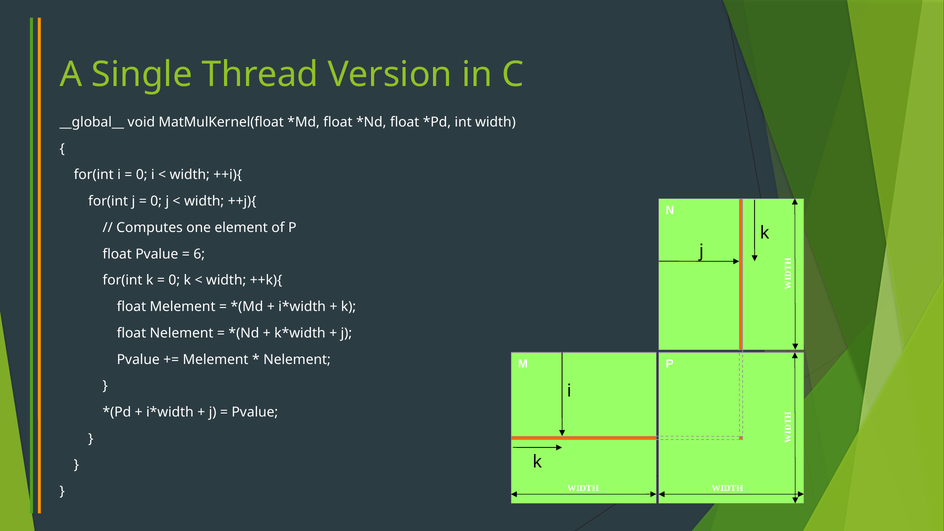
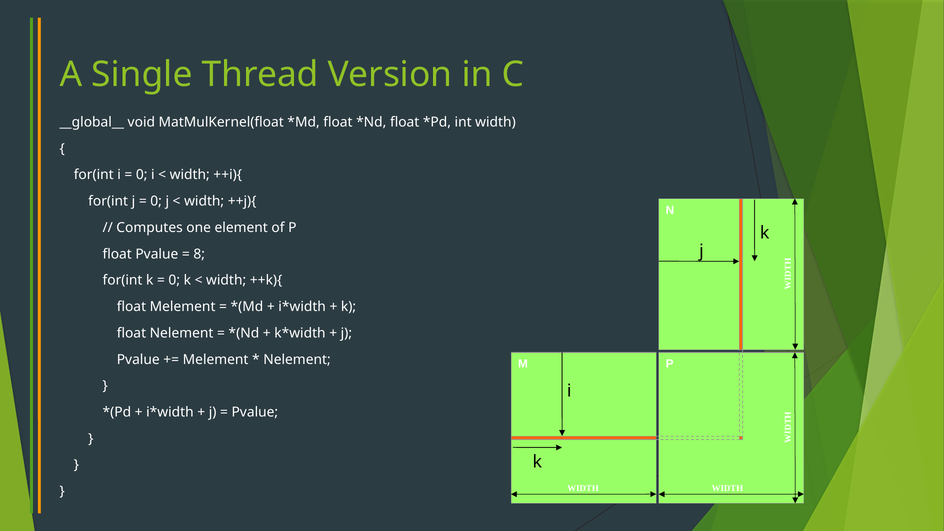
6: 6 -> 8
